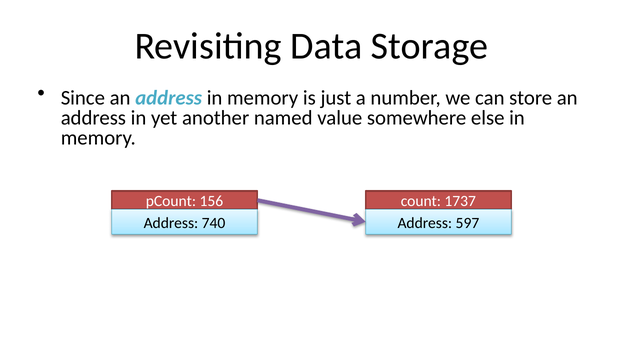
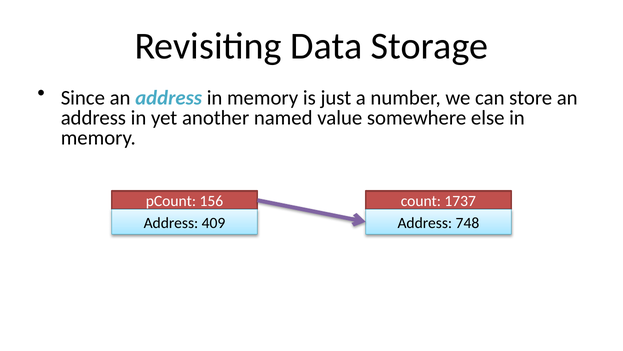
597: 597 -> 748
740: 740 -> 409
